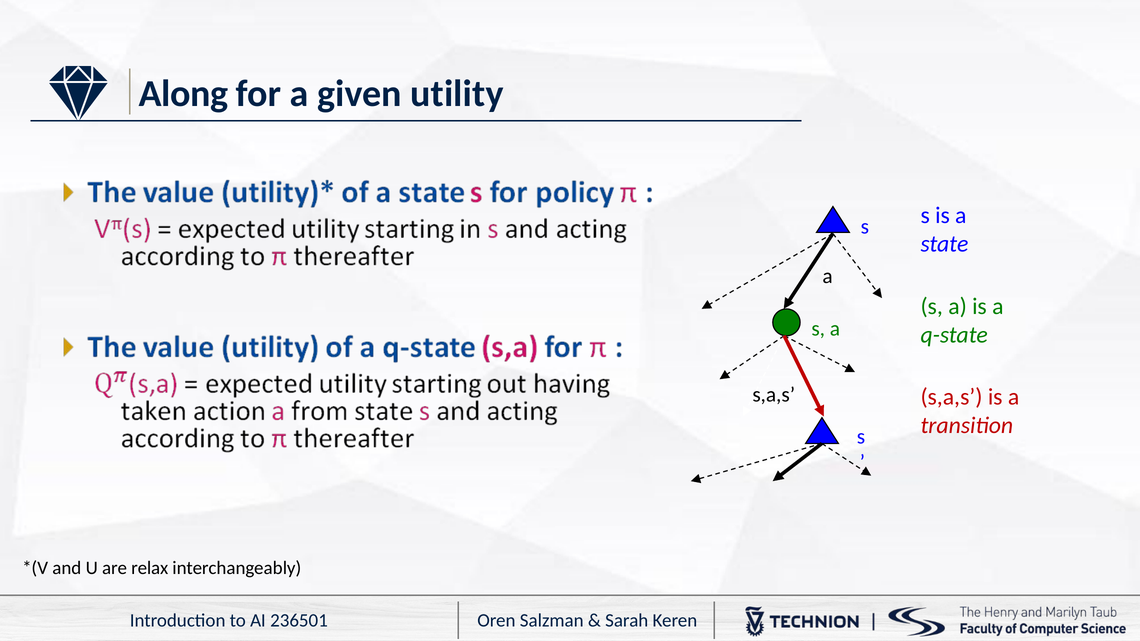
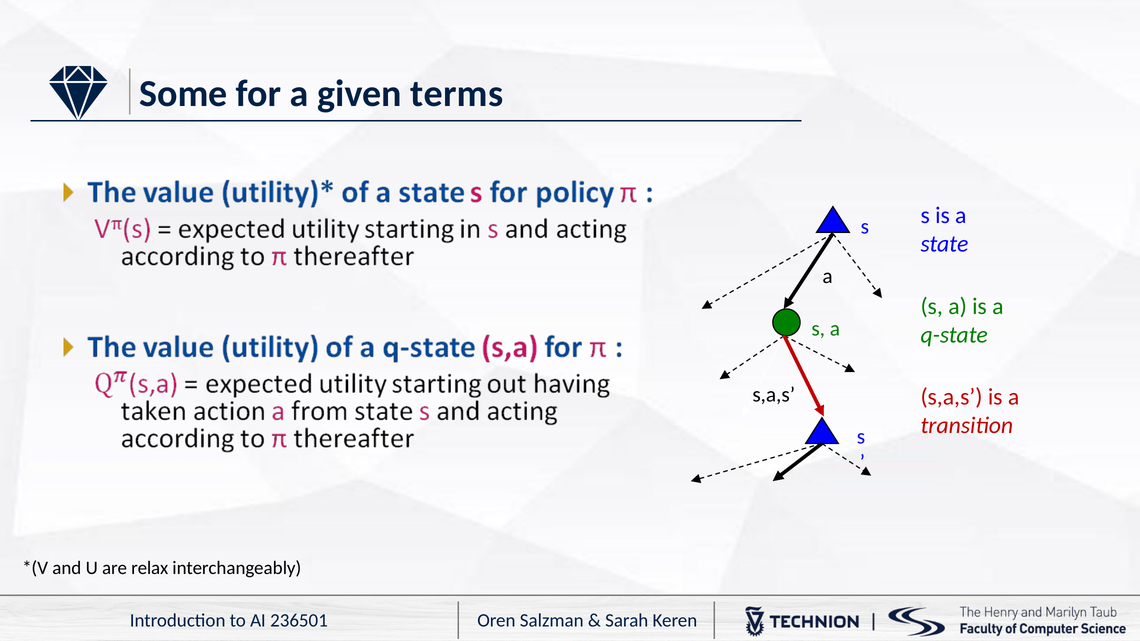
Along: Along -> Some
utility: utility -> terms
